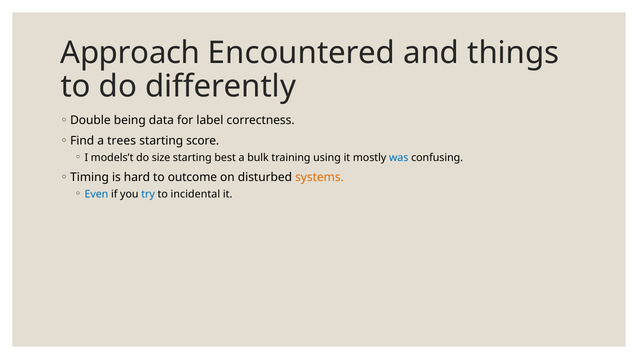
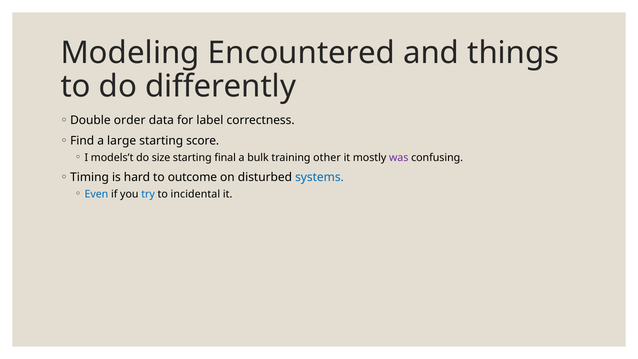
Approach: Approach -> Modeling
being: being -> order
trees: trees -> large
best: best -> final
using: using -> other
was colour: blue -> purple
systems colour: orange -> blue
